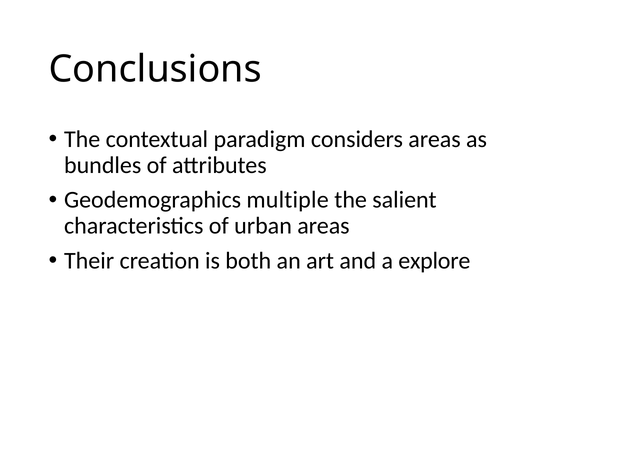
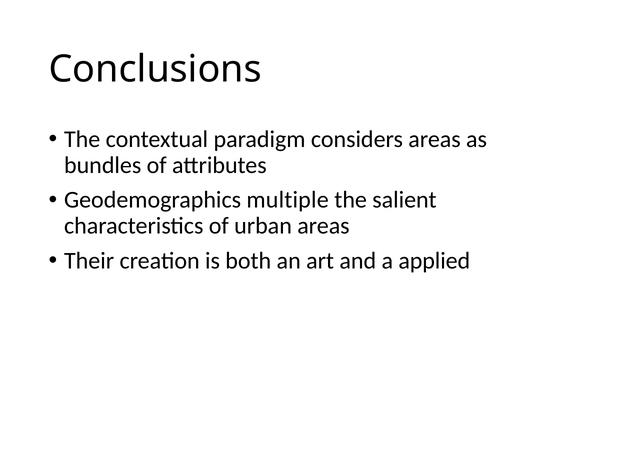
explore: explore -> applied
